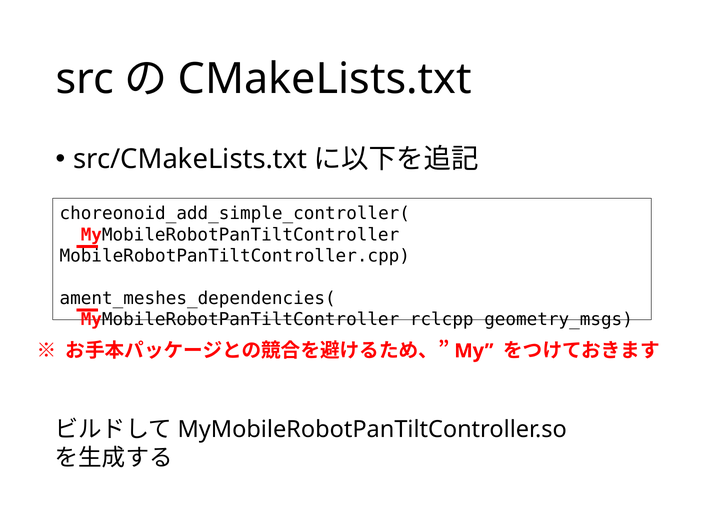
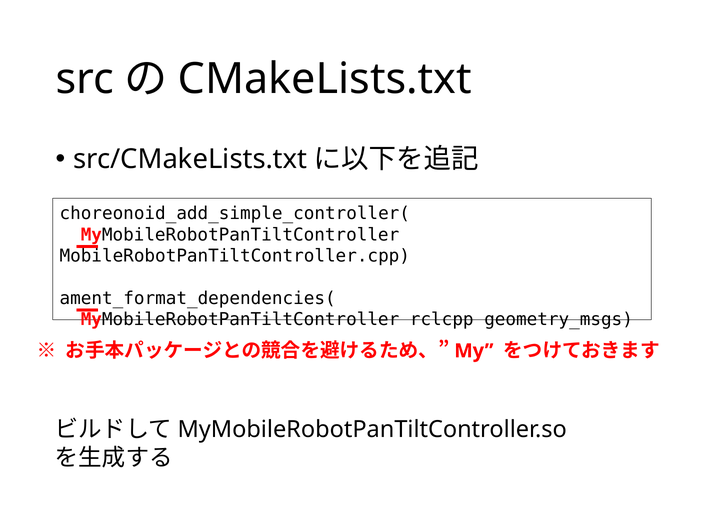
ament_meshes_dependencies(: ament_meshes_dependencies( -> ament_format_dependencies(
